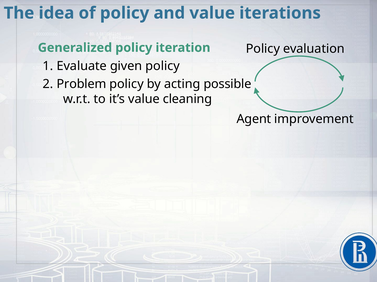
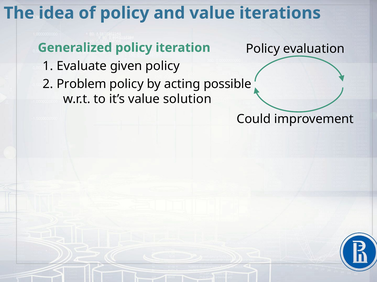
cleaning: cleaning -> solution
Agent: Agent -> Could
